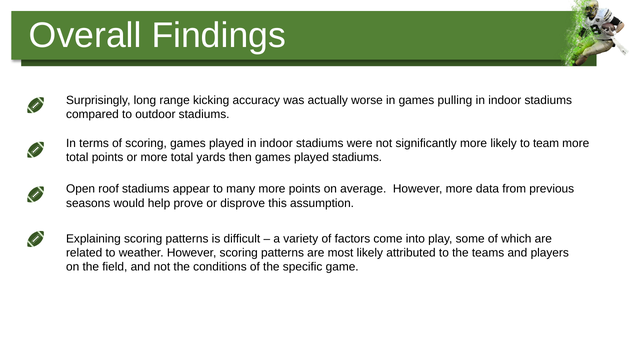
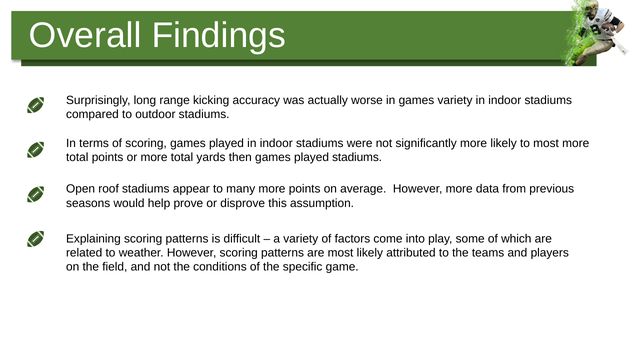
games pulling: pulling -> variety
to team: team -> most
